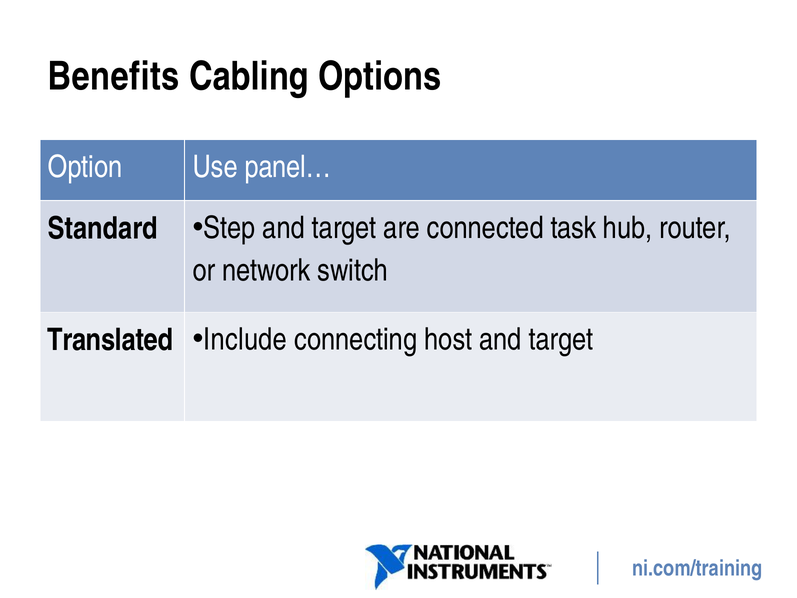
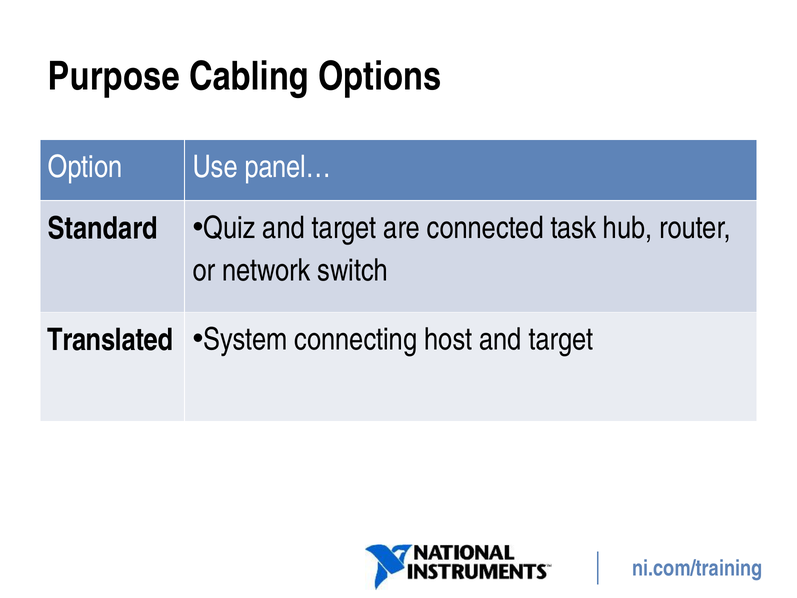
Benefits: Benefits -> Purpose
Step: Step -> Quiz
Include: Include -> System
